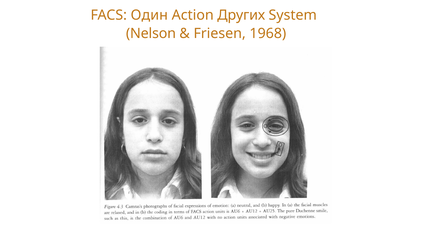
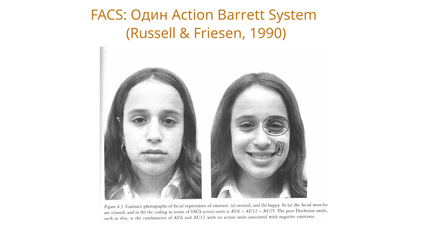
Других: Других -> Barrett
Nelson: Nelson -> Russell
1968: 1968 -> 1990
